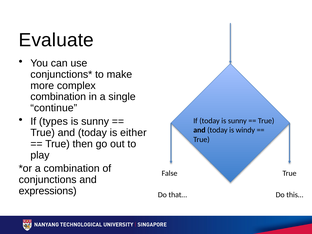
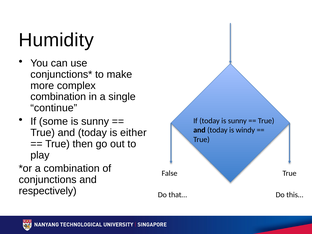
Evaluate: Evaluate -> Humidity
types: types -> some
expressions: expressions -> respectively
